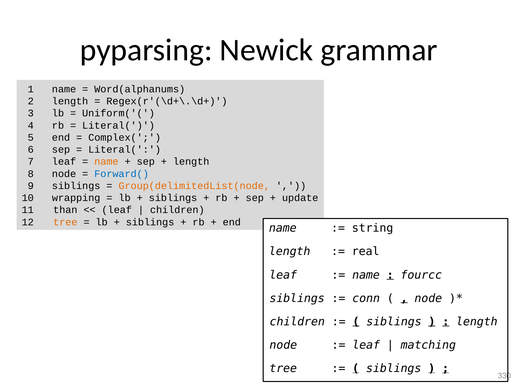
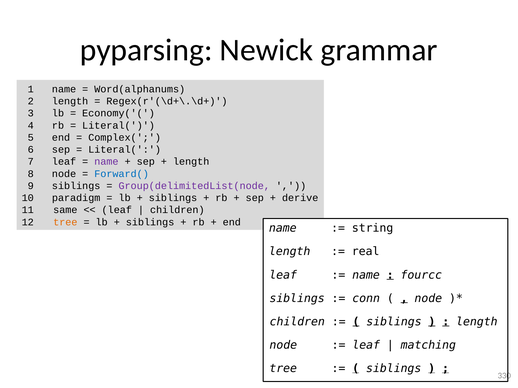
Uniform('(: Uniform('( -> Economy('(
name at (106, 162) colour: orange -> purple
Group(delimitedList(node colour: orange -> purple
wrapping: wrapping -> paradigm
update: update -> derive
than: than -> same
